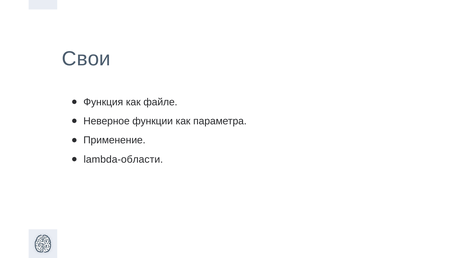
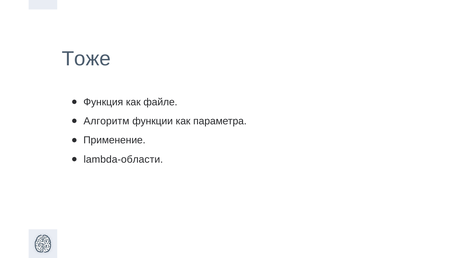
Свои: Свои -> Тоже
Неверное: Неверное -> Алгоритм
